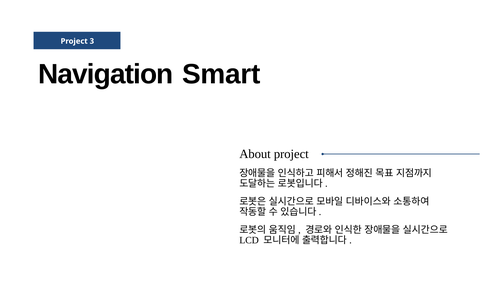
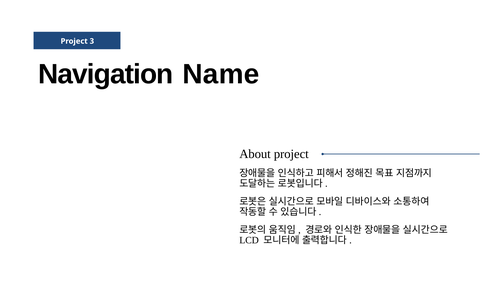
Smart: Smart -> Name
